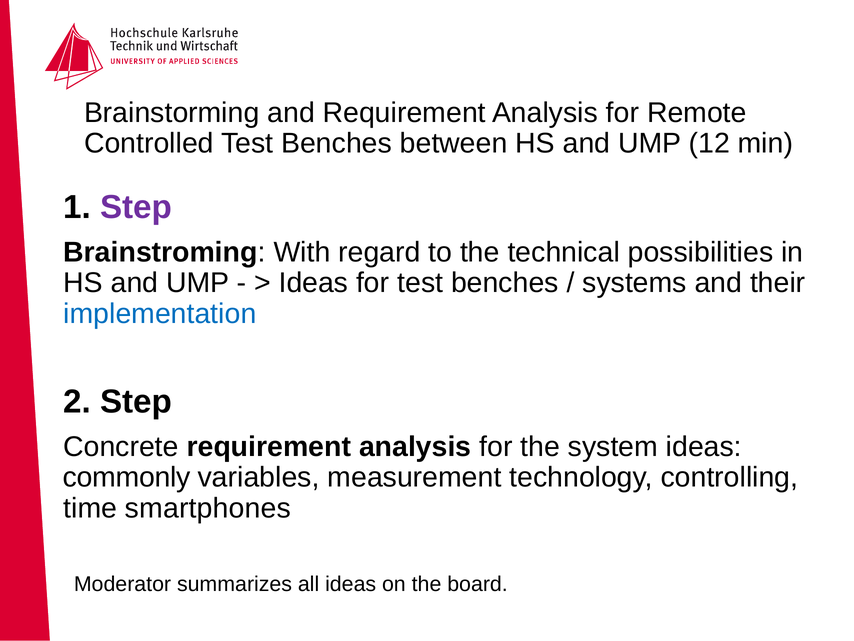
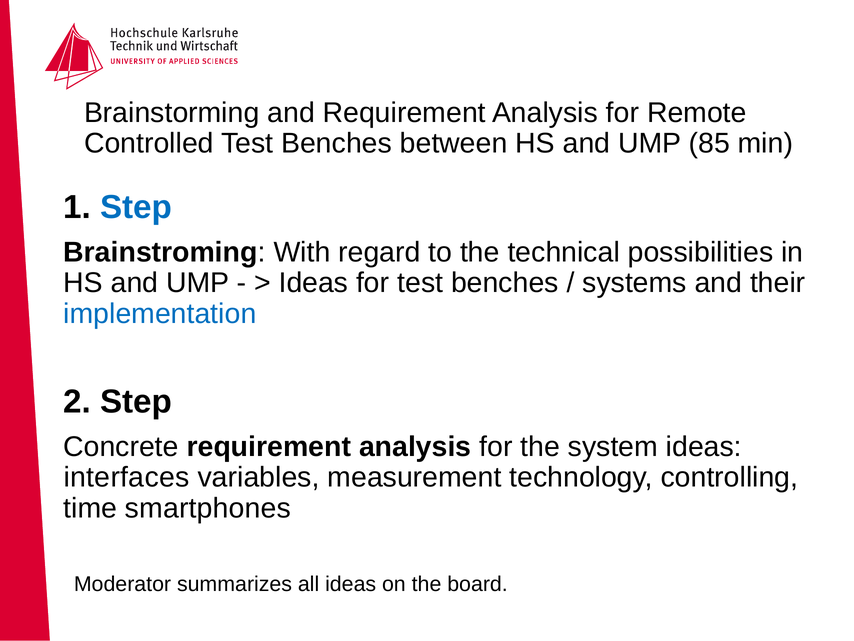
12: 12 -> 85
Step at (136, 207) colour: purple -> blue
commonly: commonly -> interfaces
